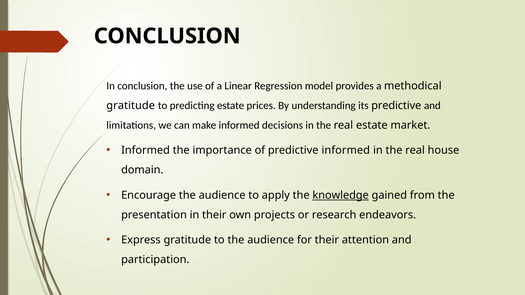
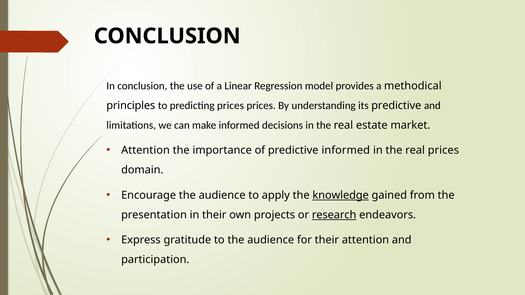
gratitude at (131, 106): gratitude -> principles
predicting estate: estate -> prices
Informed at (146, 151): Informed -> Attention
real house: house -> prices
research underline: none -> present
